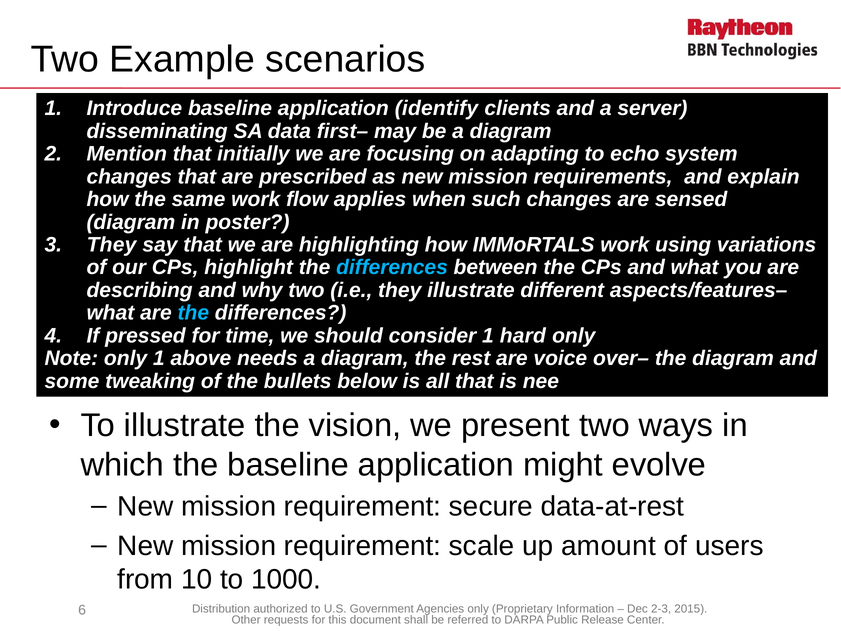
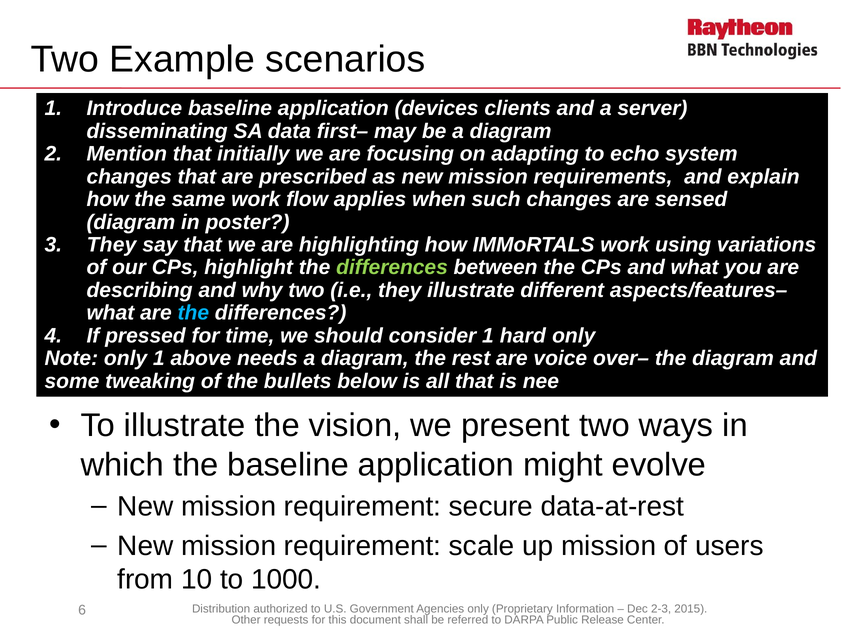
identify: identify -> devices
differences at (392, 267) colour: light blue -> light green
up amount: amount -> mission
